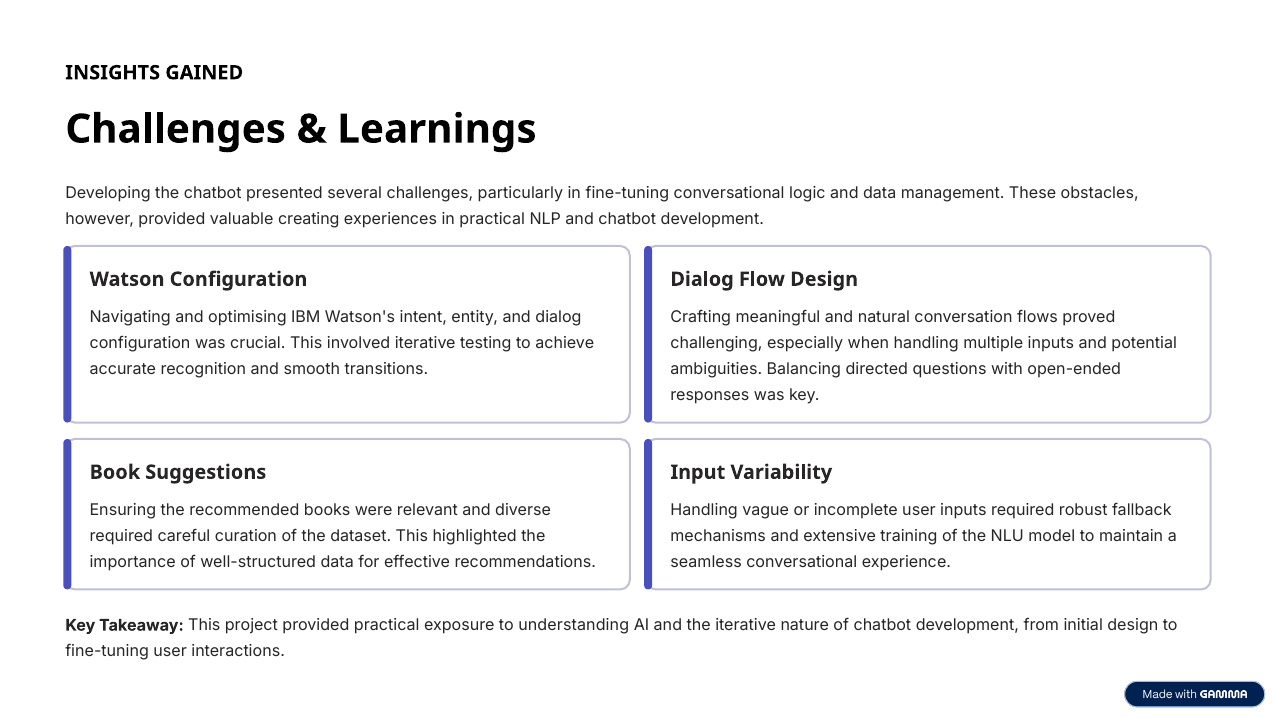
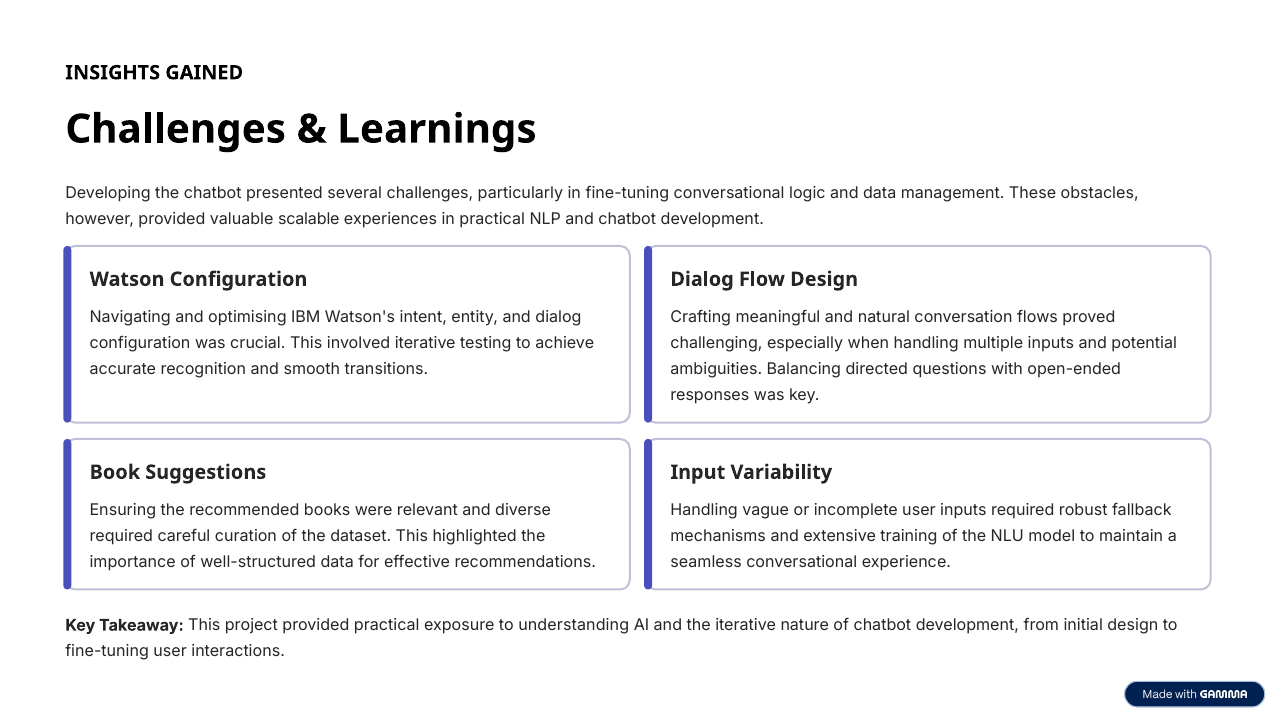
creating: creating -> scalable
